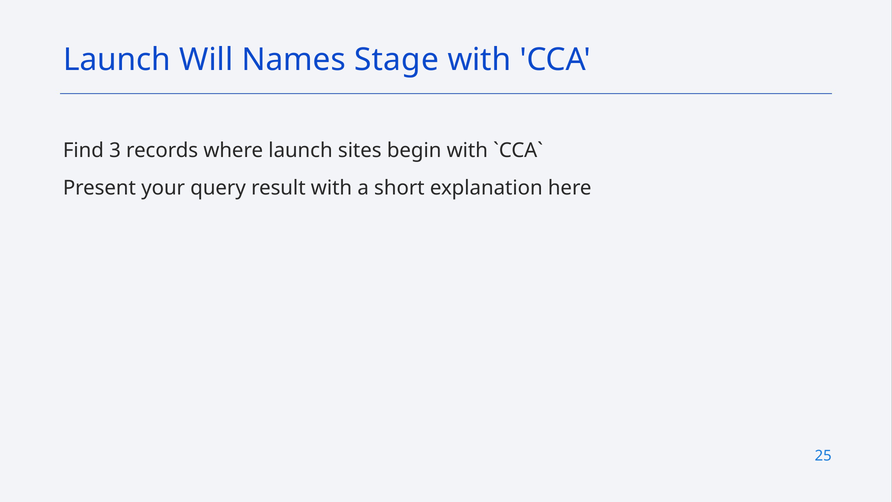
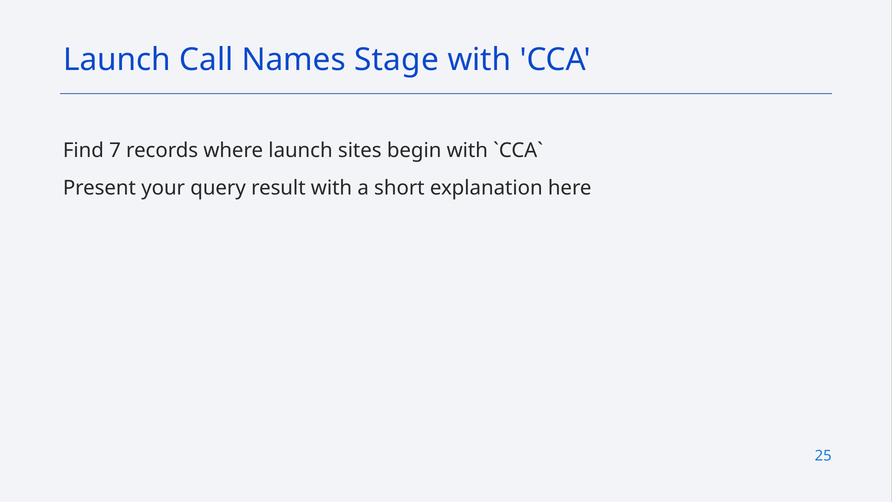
Will: Will -> Call
3: 3 -> 7
